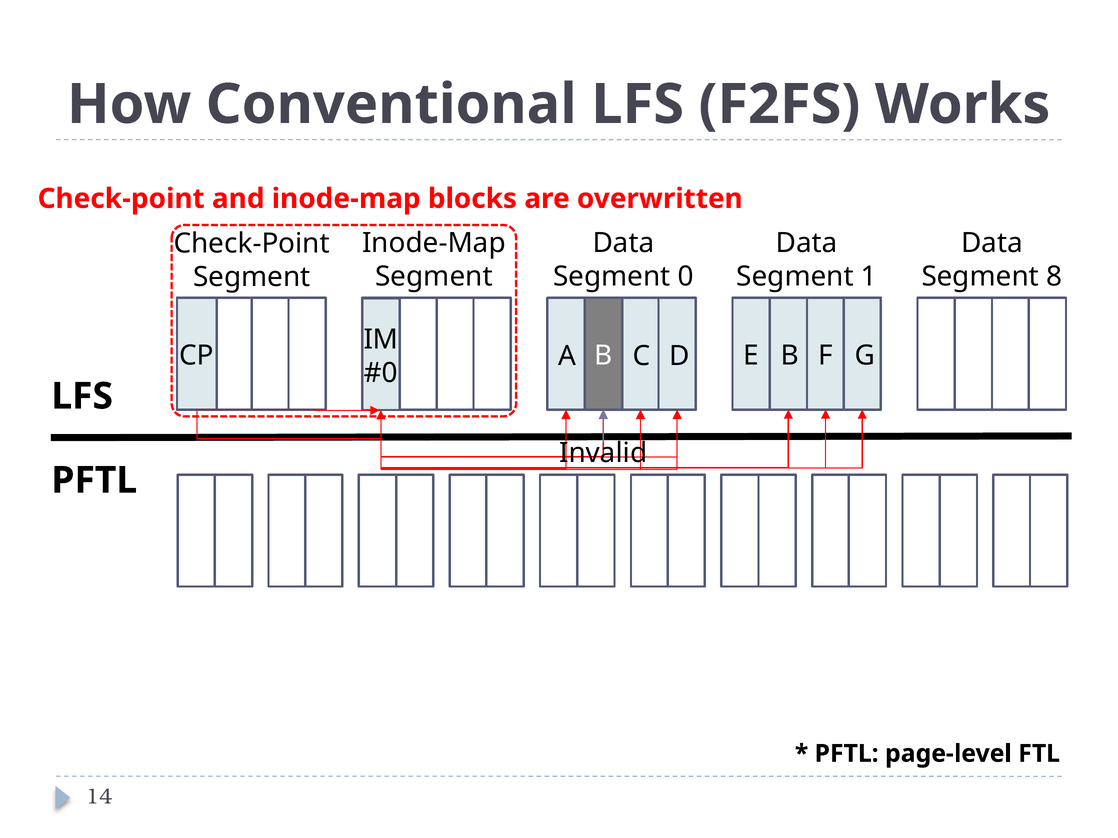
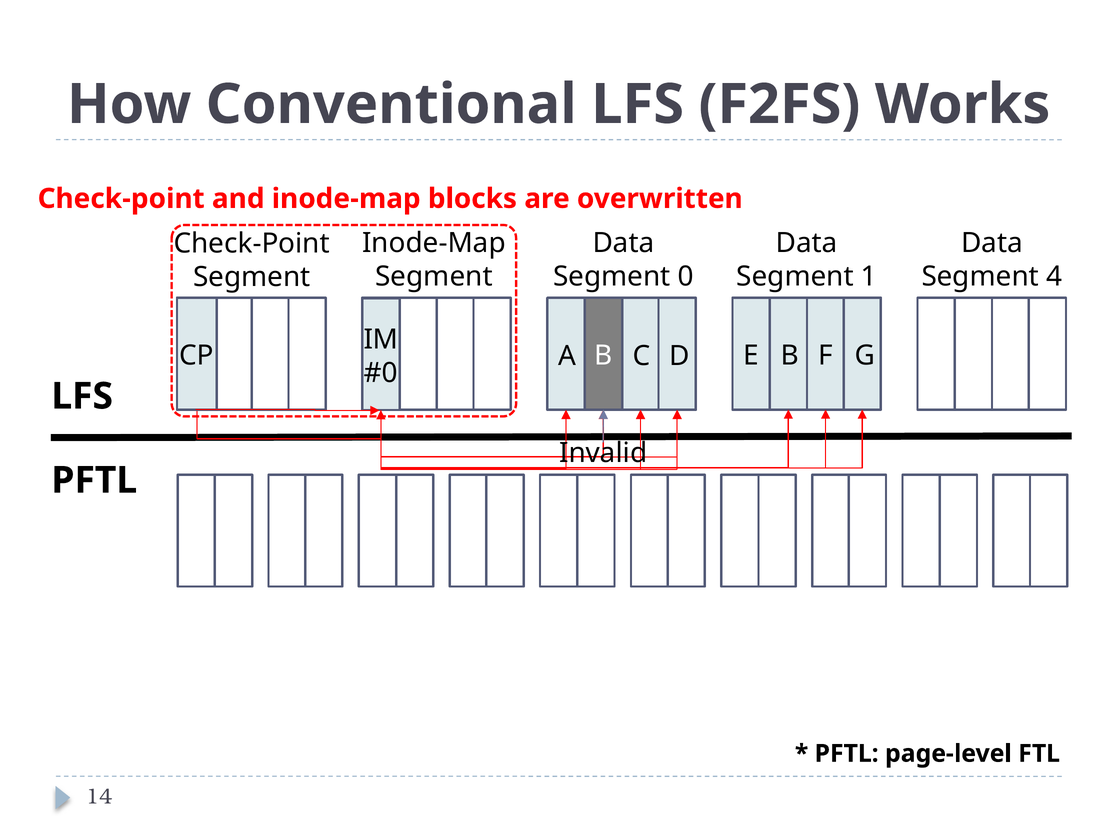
8: 8 -> 4
